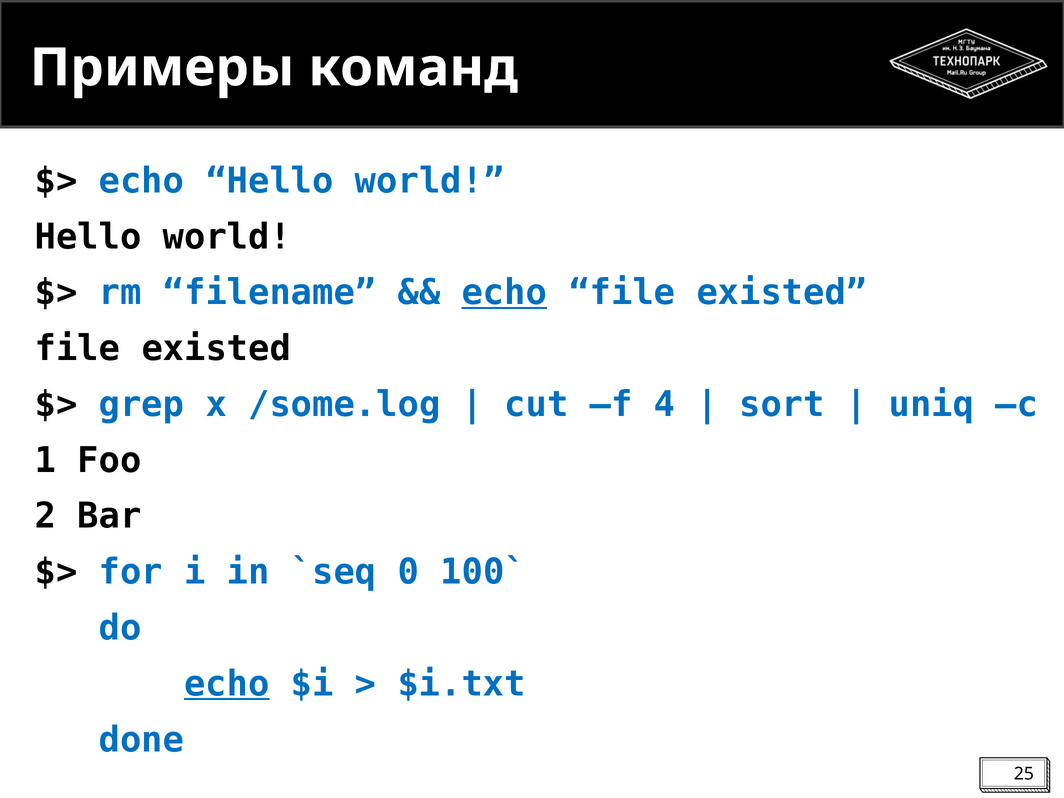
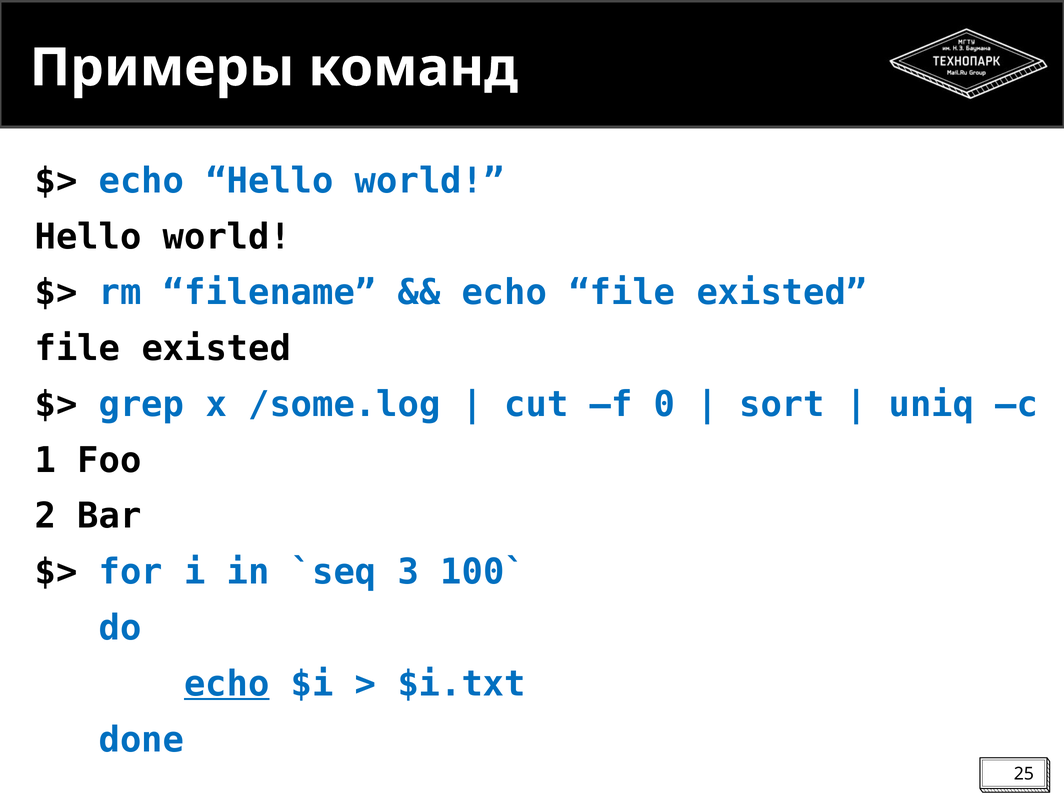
echo at (504, 293) underline: present -> none
4: 4 -> 0
0: 0 -> 3
